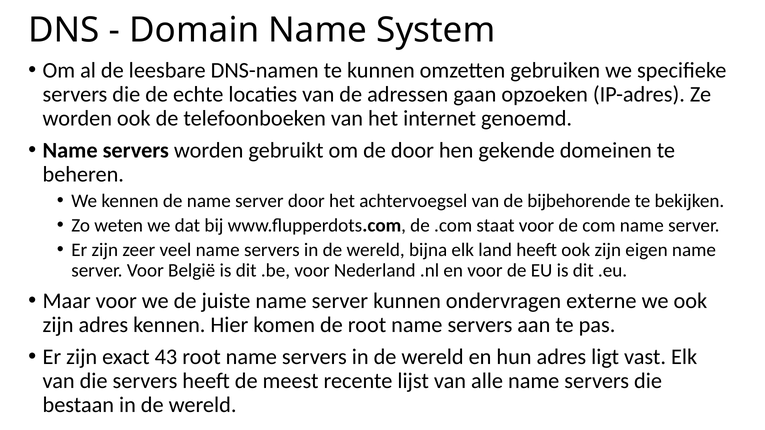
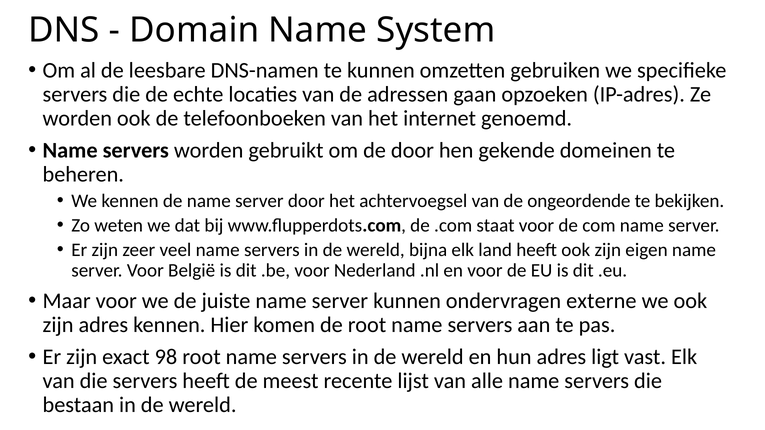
bijbehorende: bijbehorende -> ongeordende
43: 43 -> 98
